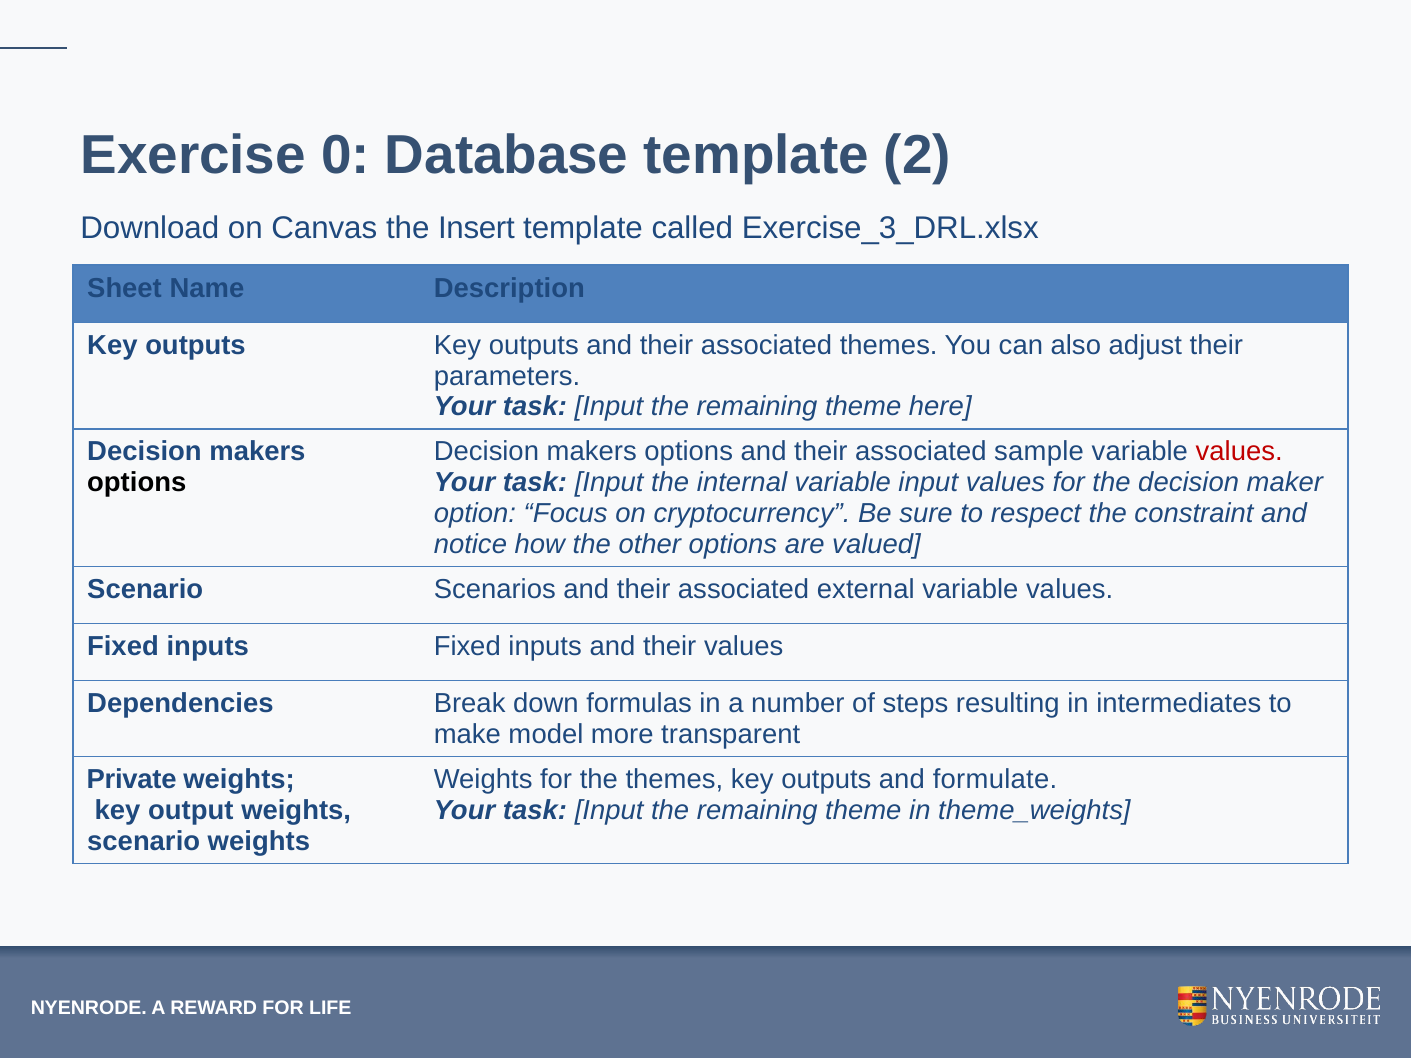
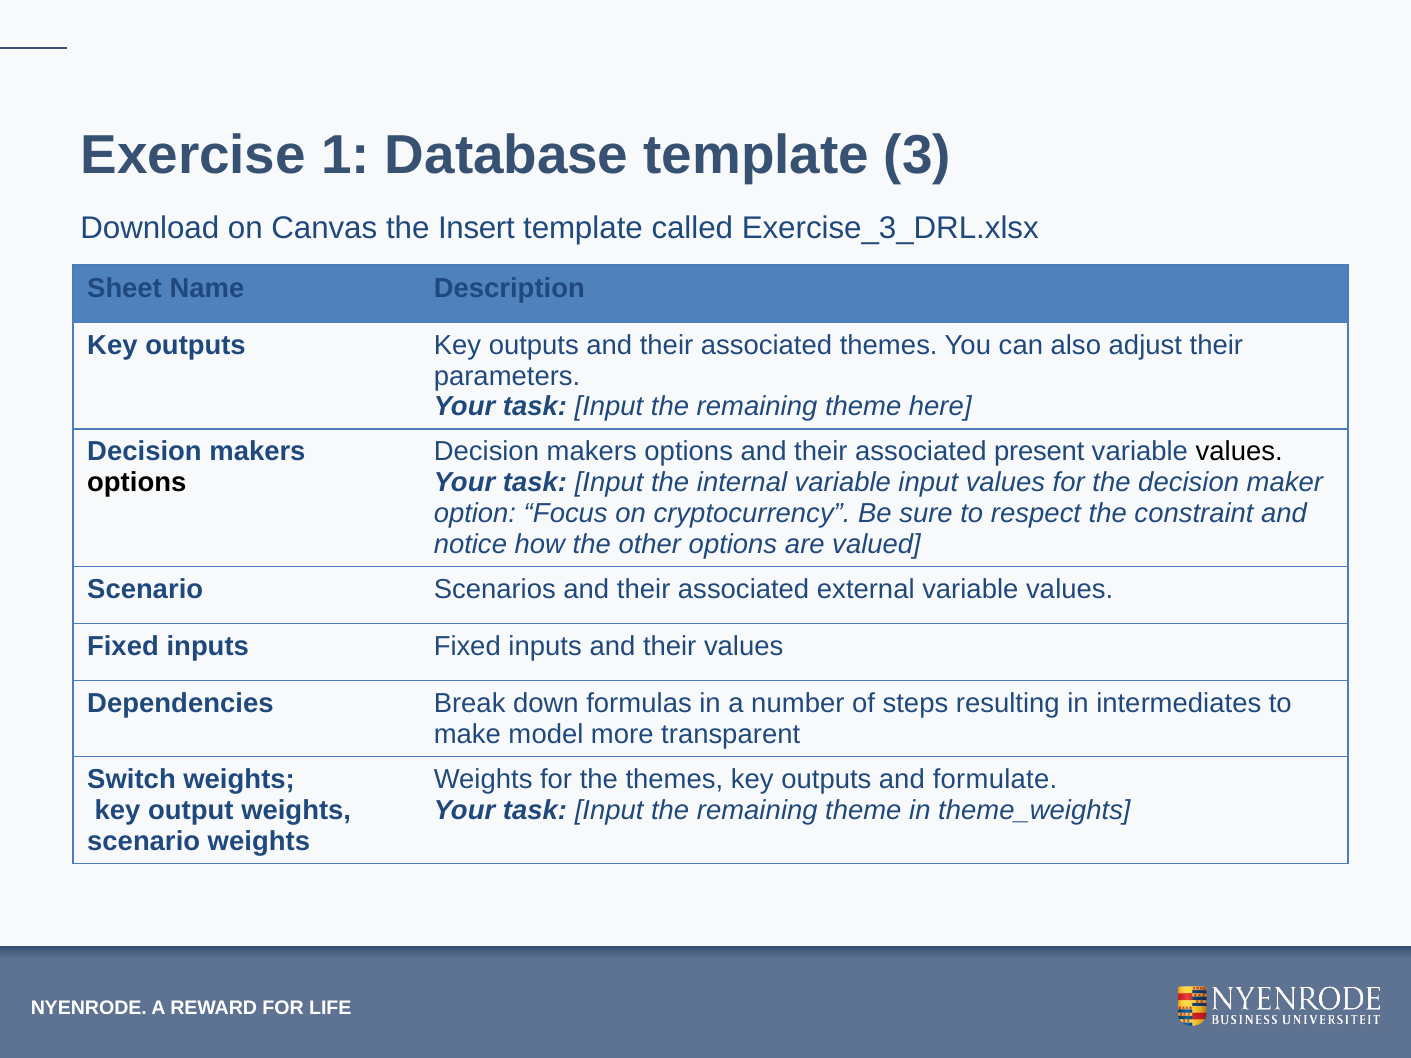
0: 0 -> 1
2: 2 -> 3
sample: sample -> present
values at (1239, 452) colour: red -> black
Private: Private -> Switch
